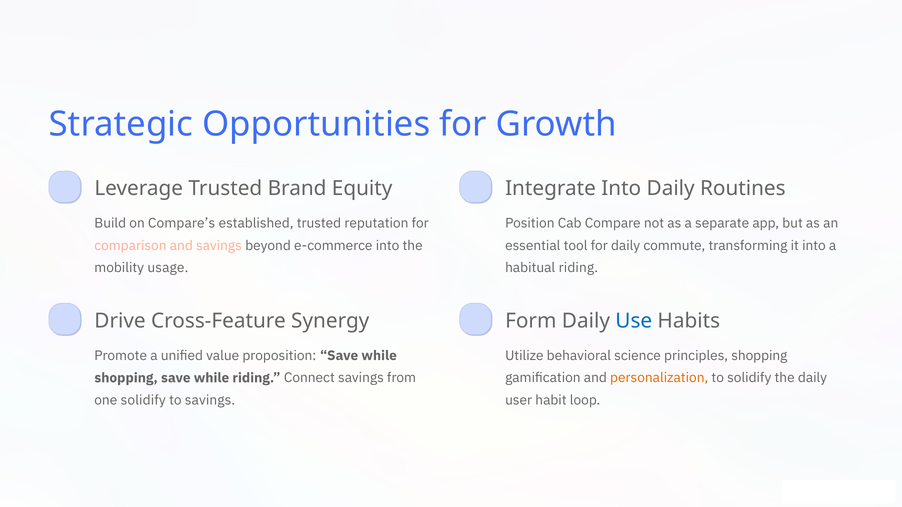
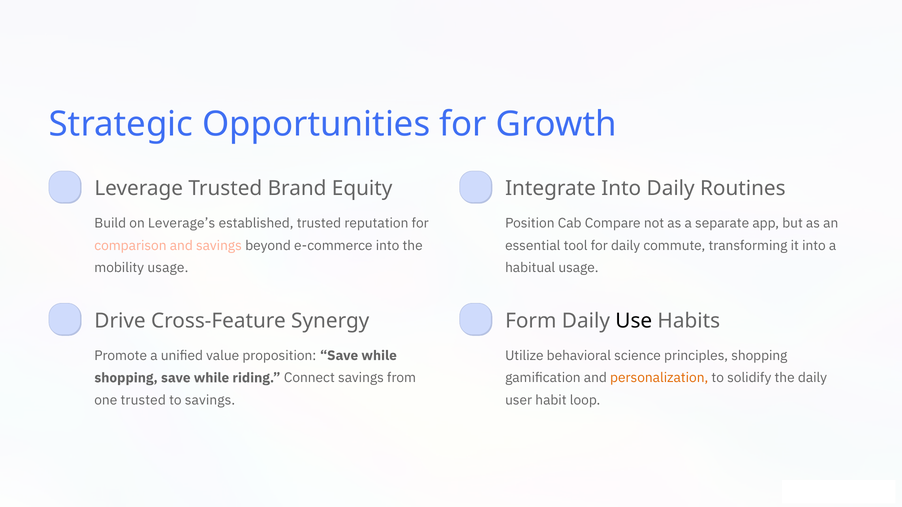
Compare’s: Compare’s -> Leverage’s
habitual riding: riding -> usage
Use colour: blue -> black
one solidify: solidify -> trusted
